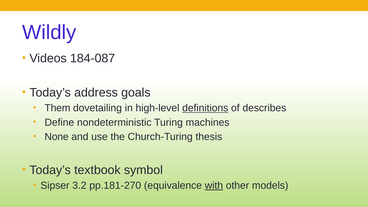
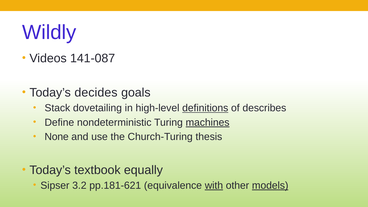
184-087: 184-087 -> 141-087
address: address -> decides
Them: Them -> Stack
machines underline: none -> present
symbol: symbol -> equally
pp.181-270: pp.181-270 -> pp.181-621
models underline: none -> present
